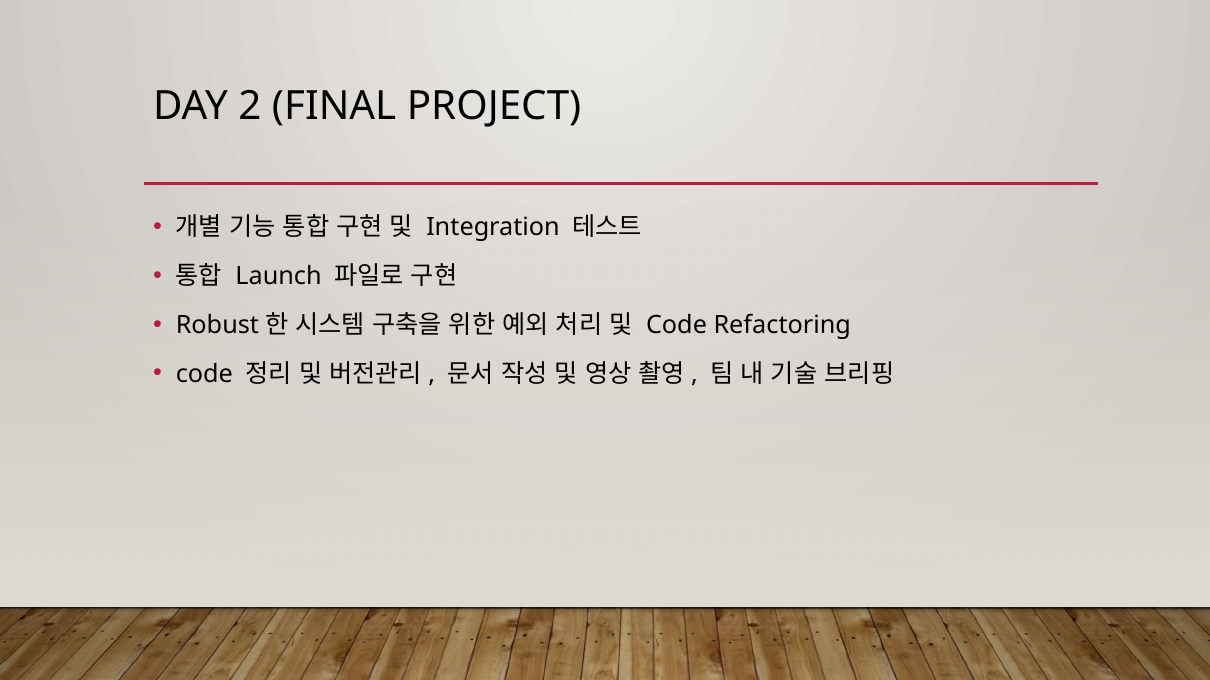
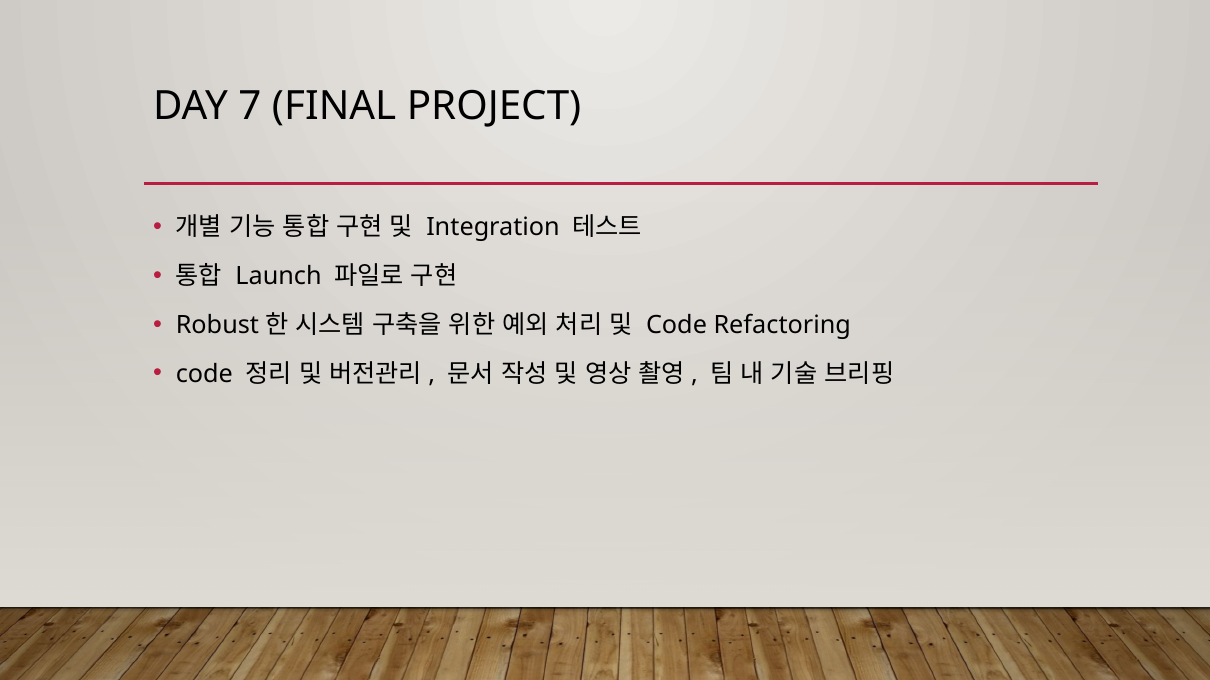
2: 2 -> 7
